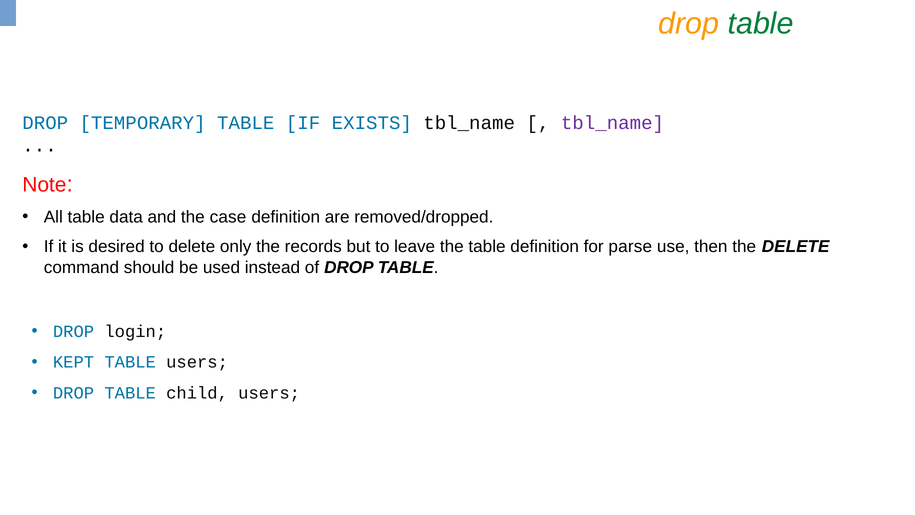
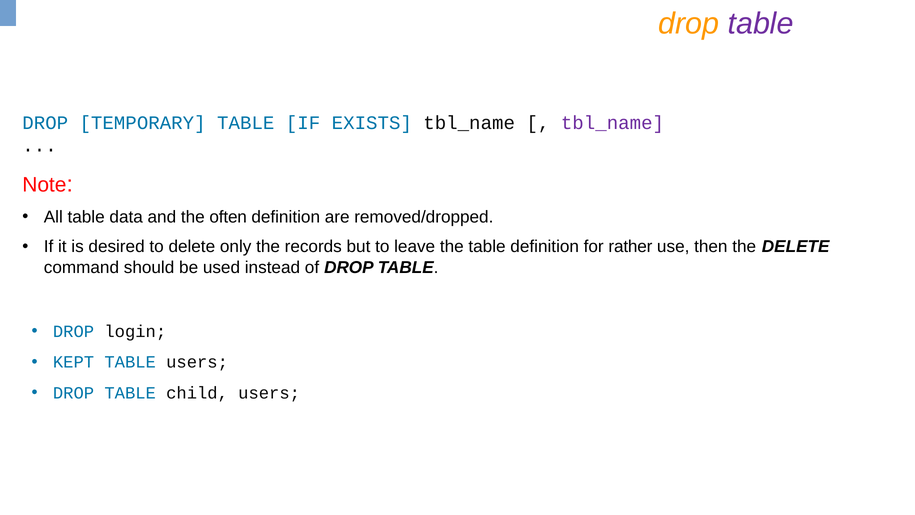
table at (761, 24) colour: green -> purple
case: case -> often
parse: parse -> rather
